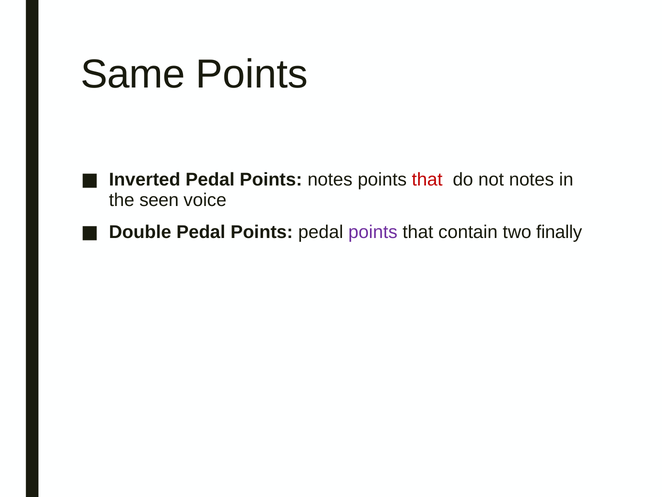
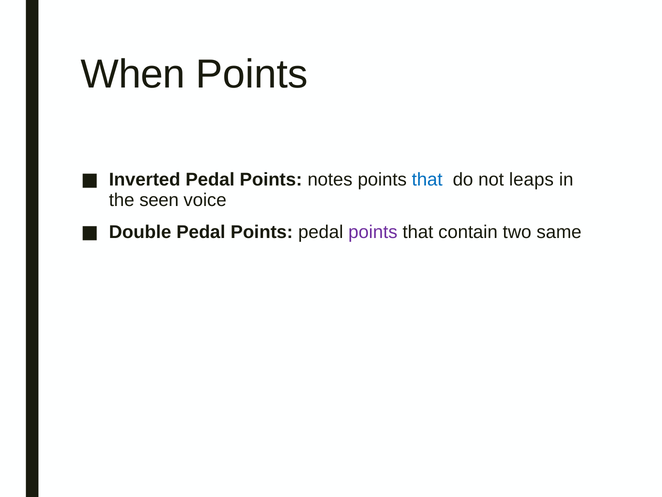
Same: Same -> When
that at (427, 179) colour: red -> blue
not notes: notes -> leaps
finally: finally -> same
